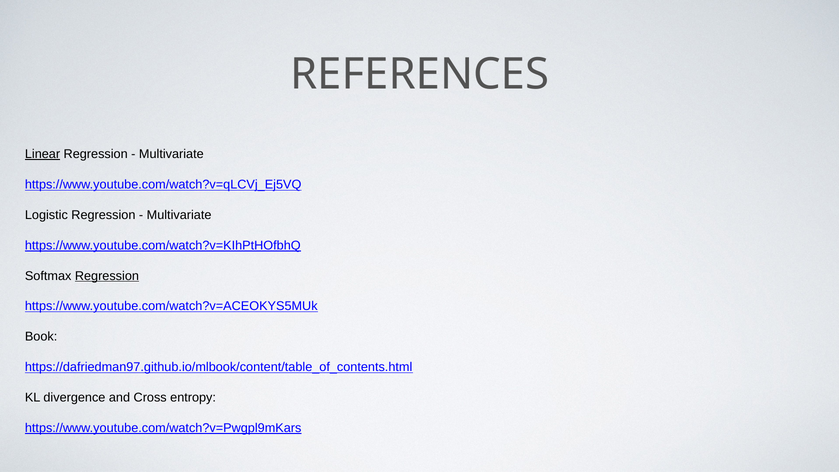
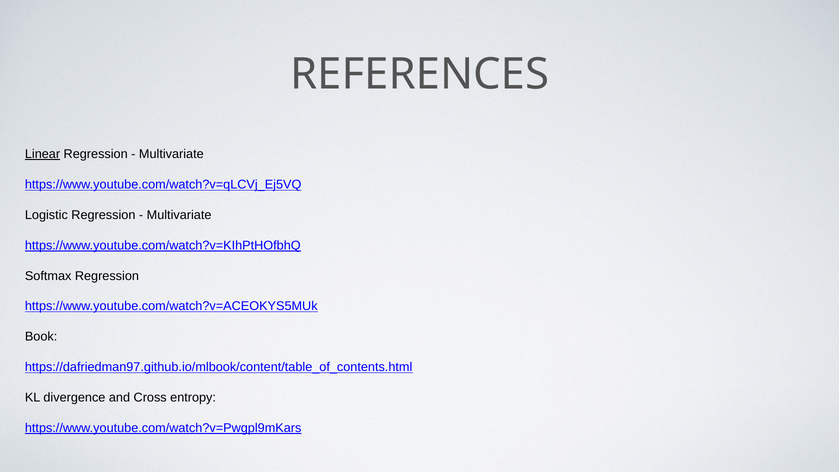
Regression at (107, 276) underline: present -> none
